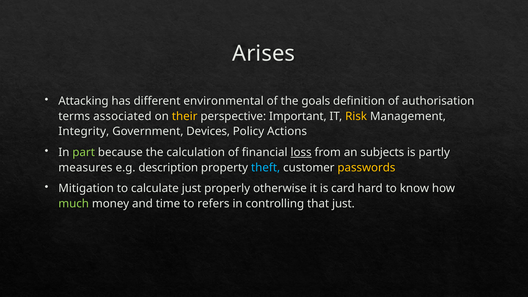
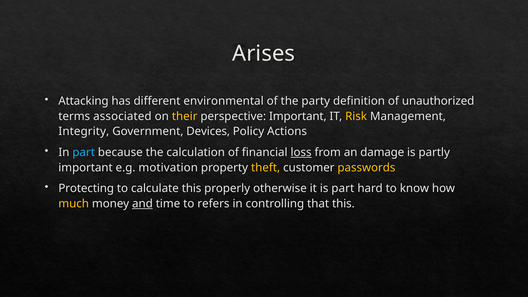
goals: goals -> party
authorisation: authorisation -> unauthorized
part at (84, 152) colour: light green -> light blue
subjects: subjects -> damage
measures at (85, 168): measures -> important
description: description -> motivation
theft colour: light blue -> yellow
Mitigation: Mitigation -> Protecting
calculate just: just -> this
is card: card -> part
much colour: light green -> yellow
and underline: none -> present
that just: just -> this
